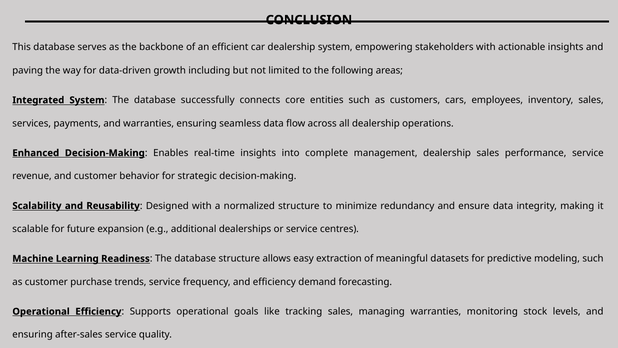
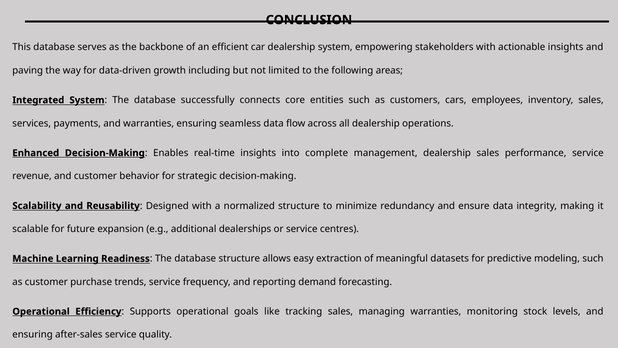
and efficiency: efficiency -> reporting
